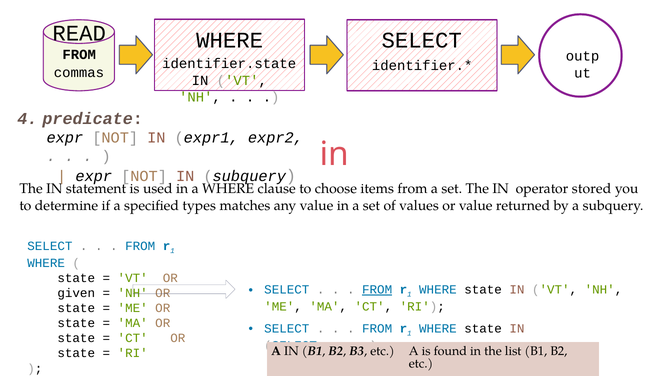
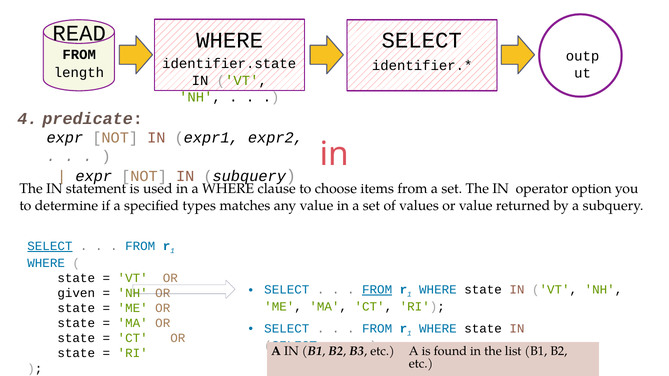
commas: commas -> length
stored: stored -> option
SELECT at (50, 246) underline: none -> present
